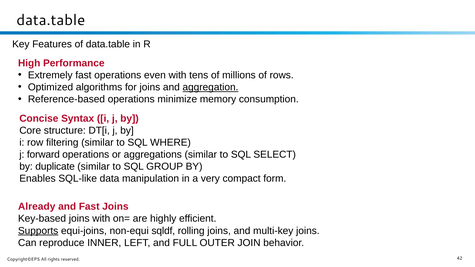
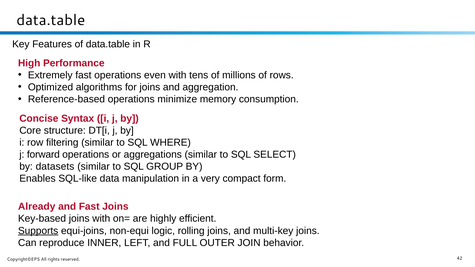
aggregation underline: present -> none
duplicate: duplicate -> datasets
sqldf: sqldf -> logic
